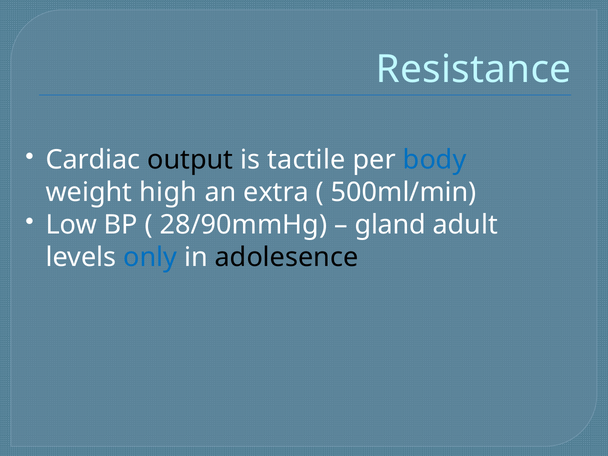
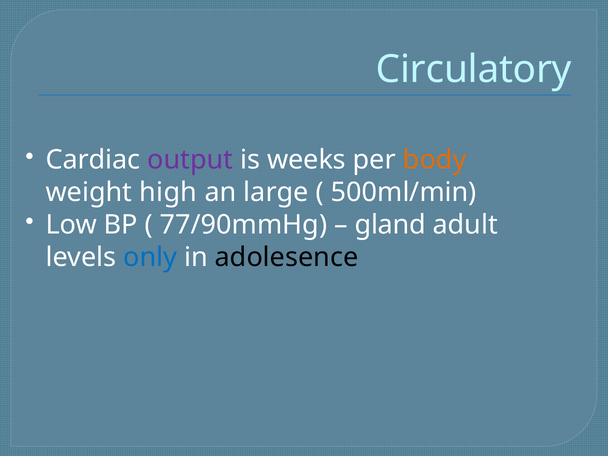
Resistance: Resistance -> Circulatory
output colour: black -> purple
tactile: tactile -> weeks
body colour: blue -> orange
extra: extra -> large
28/90mmHg: 28/90mmHg -> 77/90mmHg
